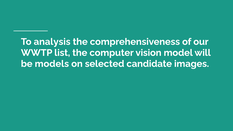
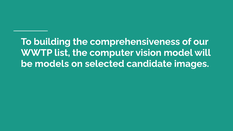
analysis: analysis -> building
